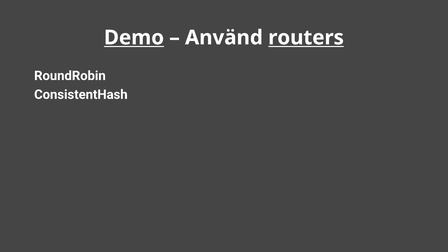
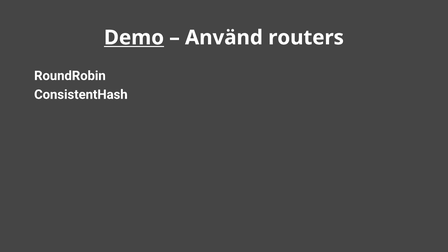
routers underline: present -> none
